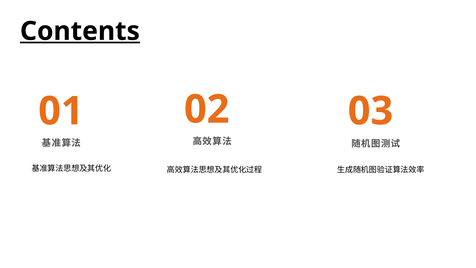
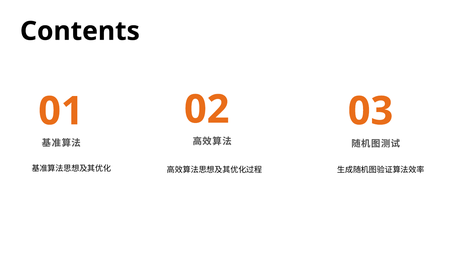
Contents underline: present -> none
